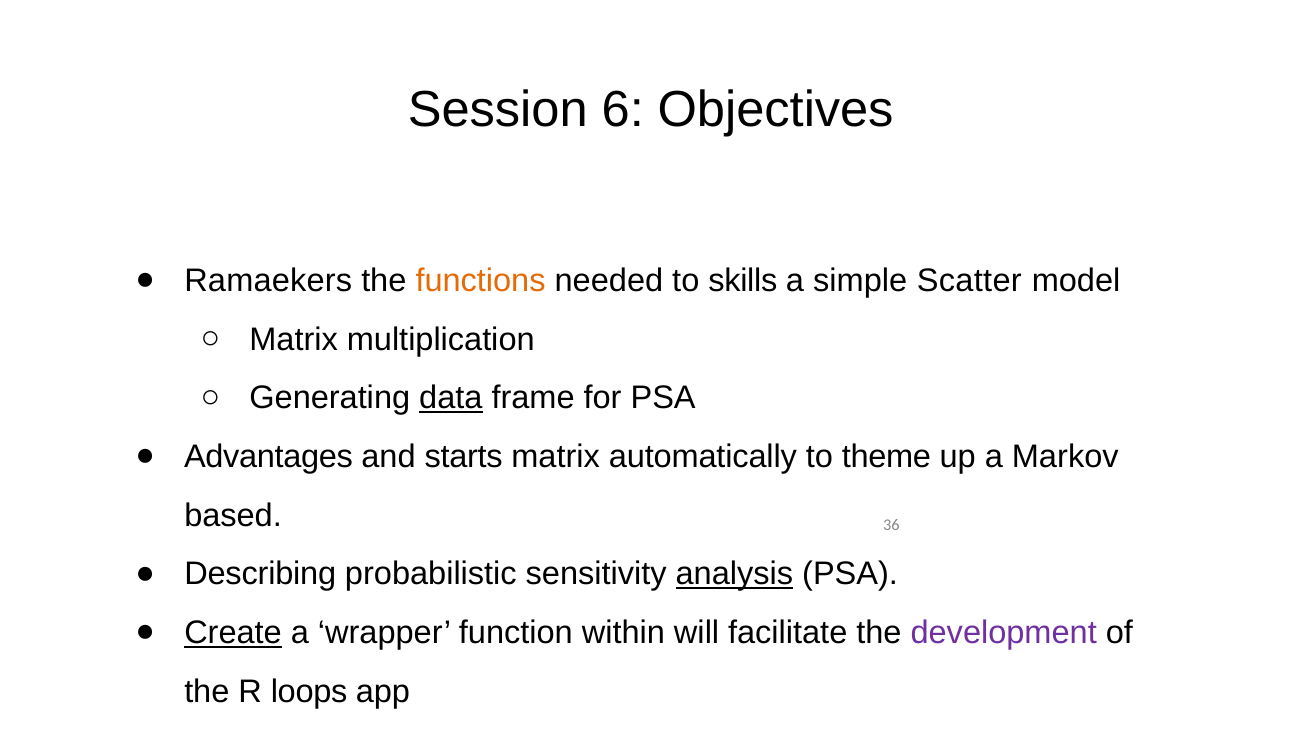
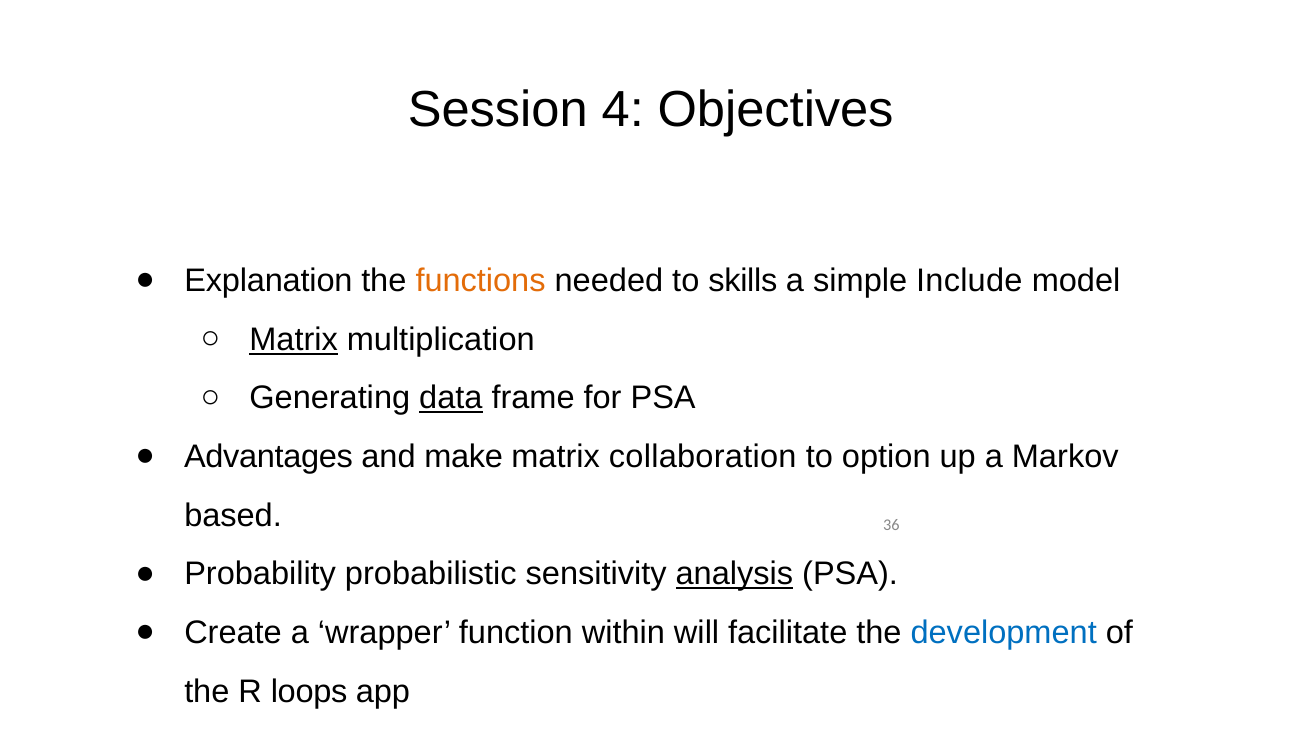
6: 6 -> 4
Ramaekers: Ramaekers -> Explanation
Scatter: Scatter -> Include
Matrix at (294, 339) underline: none -> present
starts: starts -> make
automatically: automatically -> collaboration
theme: theme -> option
Describing: Describing -> Probability
Create underline: present -> none
development colour: purple -> blue
